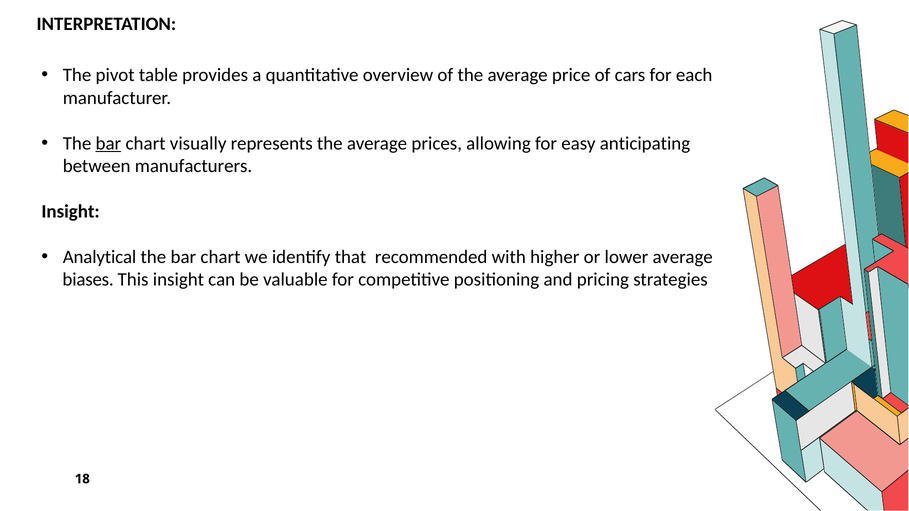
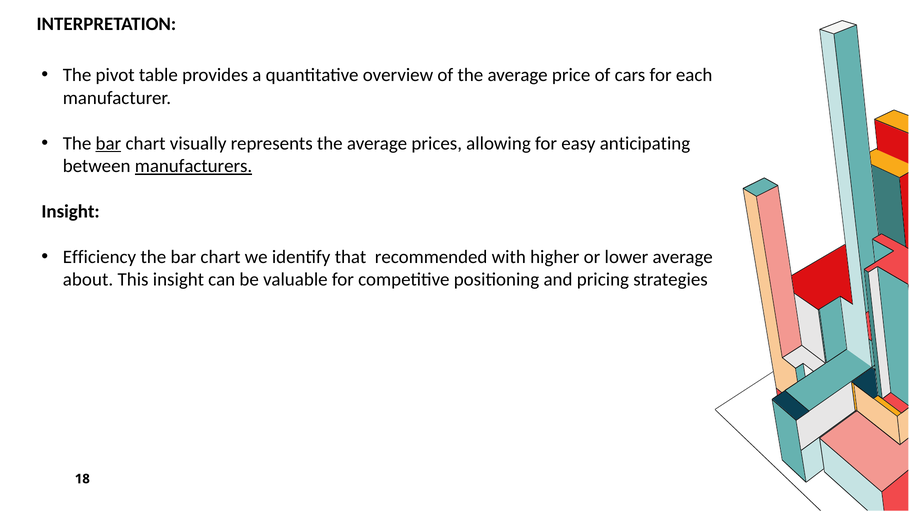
manufacturers underline: none -> present
Analytical: Analytical -> Efficiency
biases: biases -> about
